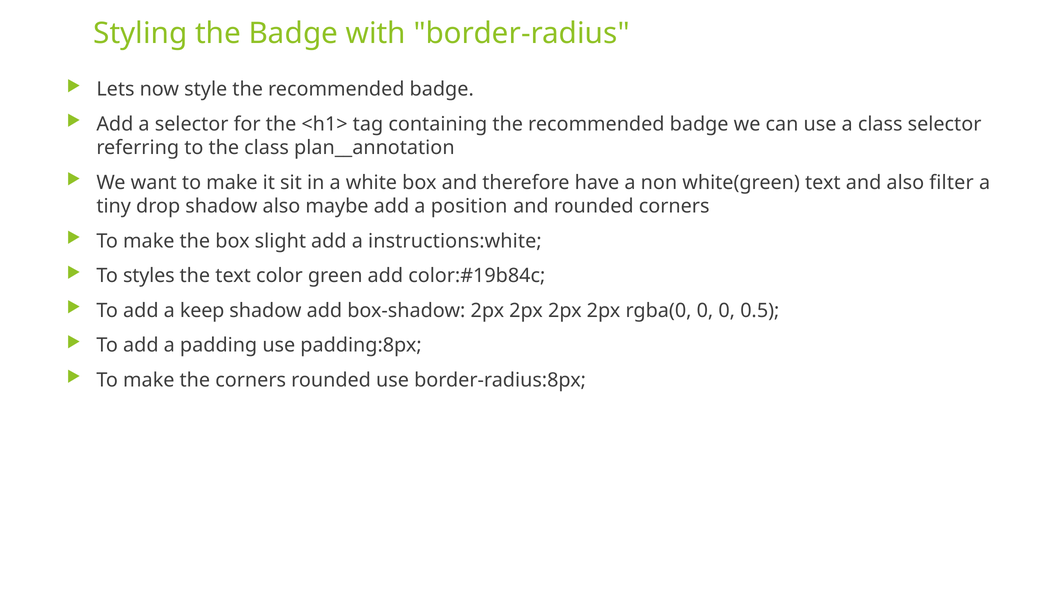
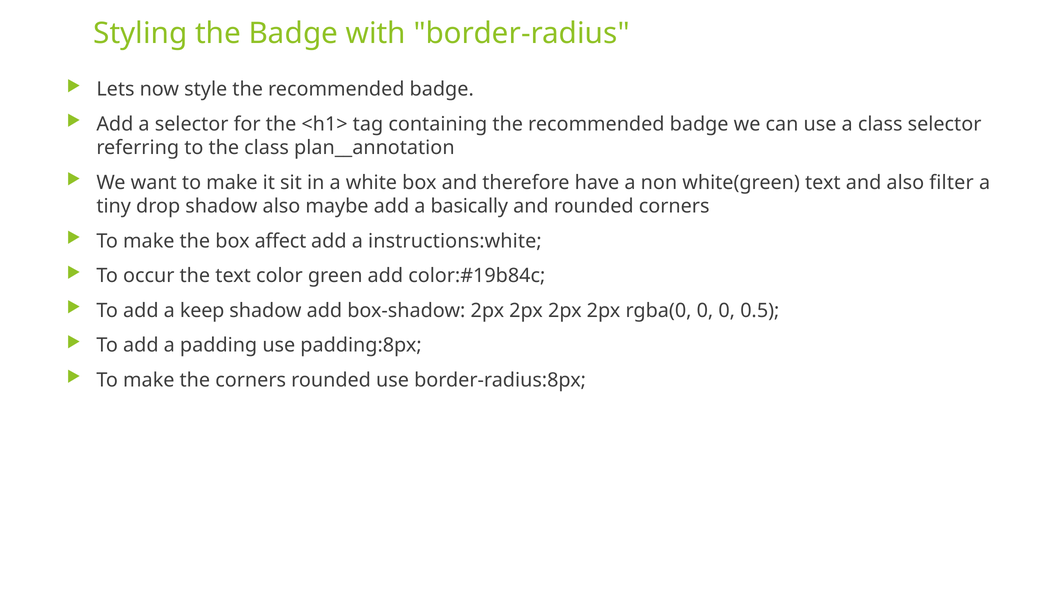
position: position -> basically
slight: slight -> affect
styles: styles -> occur
